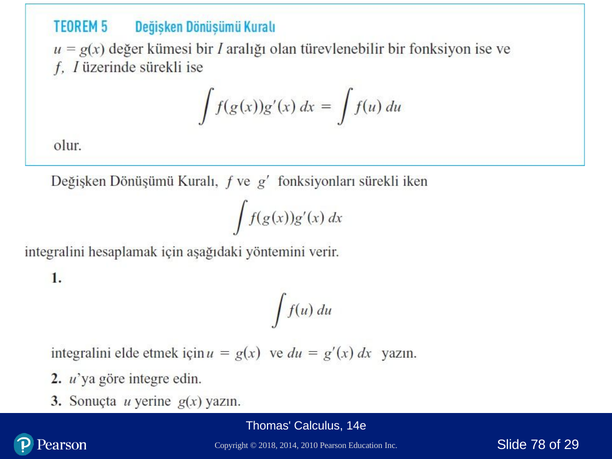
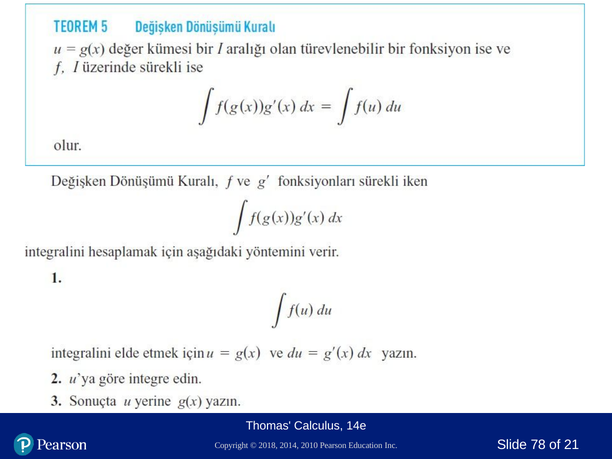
29: 29 -> 21
